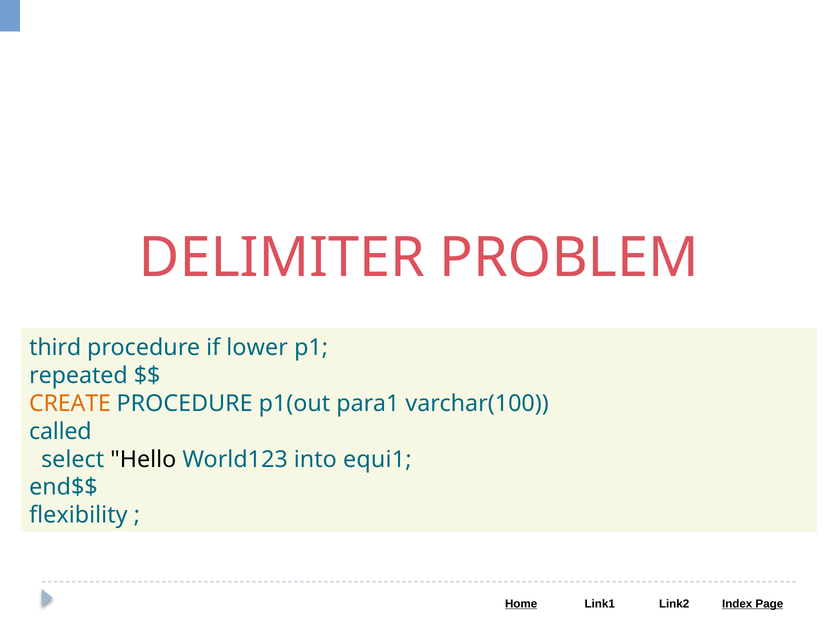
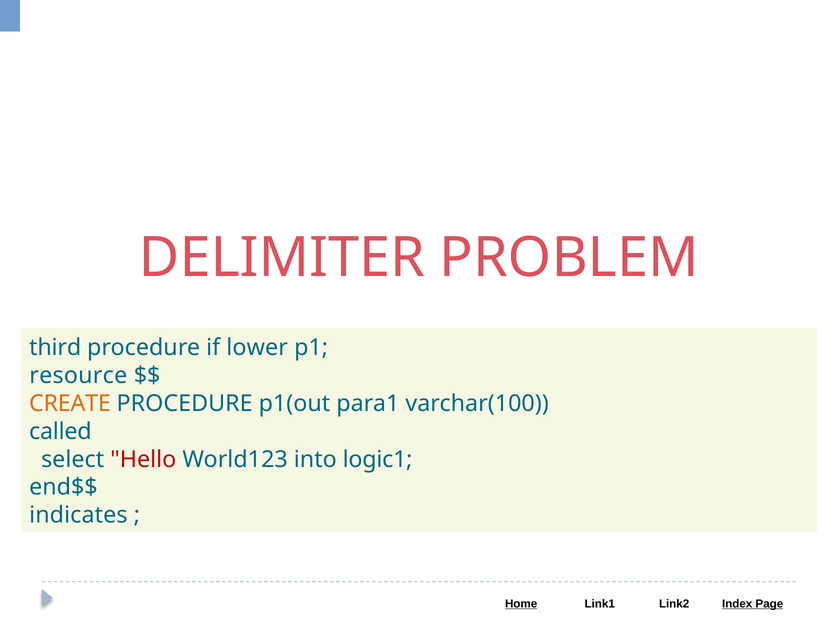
repeated: repeated -> resource
Hello colour: black -> red
equi1: equi1 -> logic1
flexibility: flexibility -> indicates
